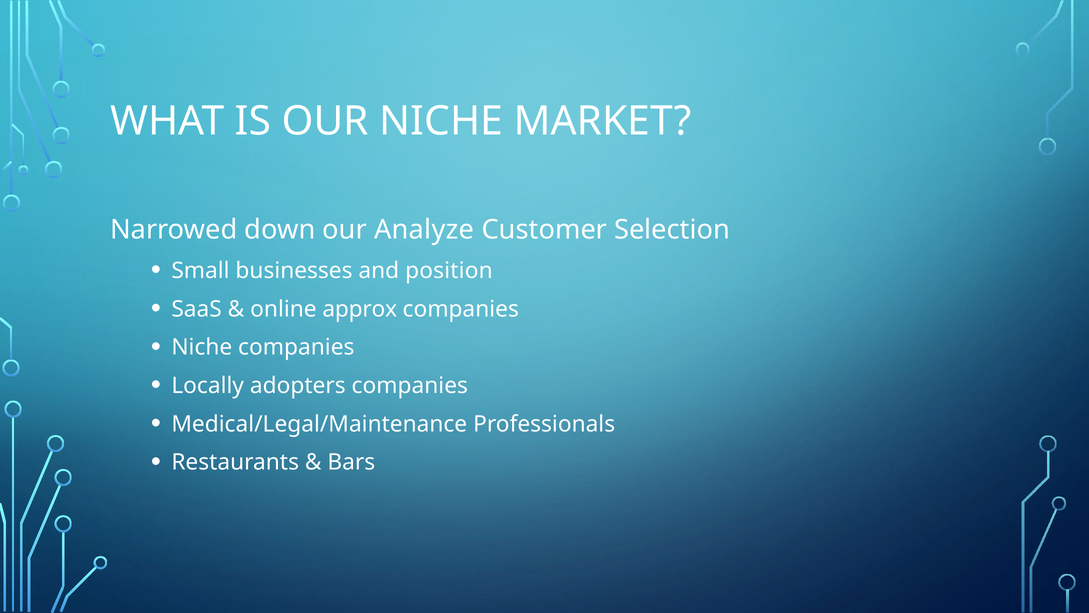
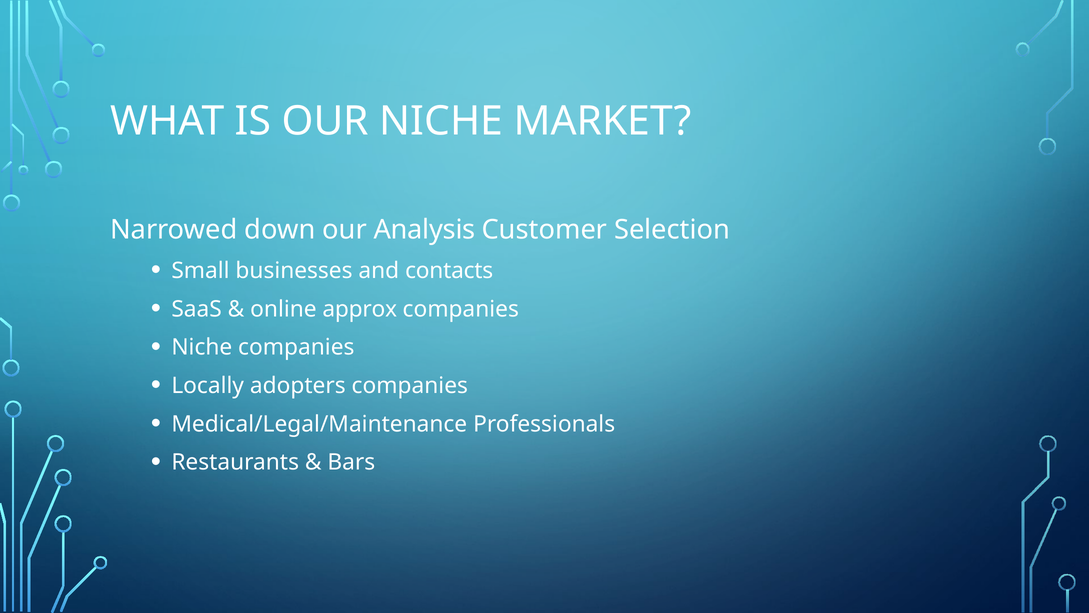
Analyze: Analyze -> Analysis
position: position -> contacts
